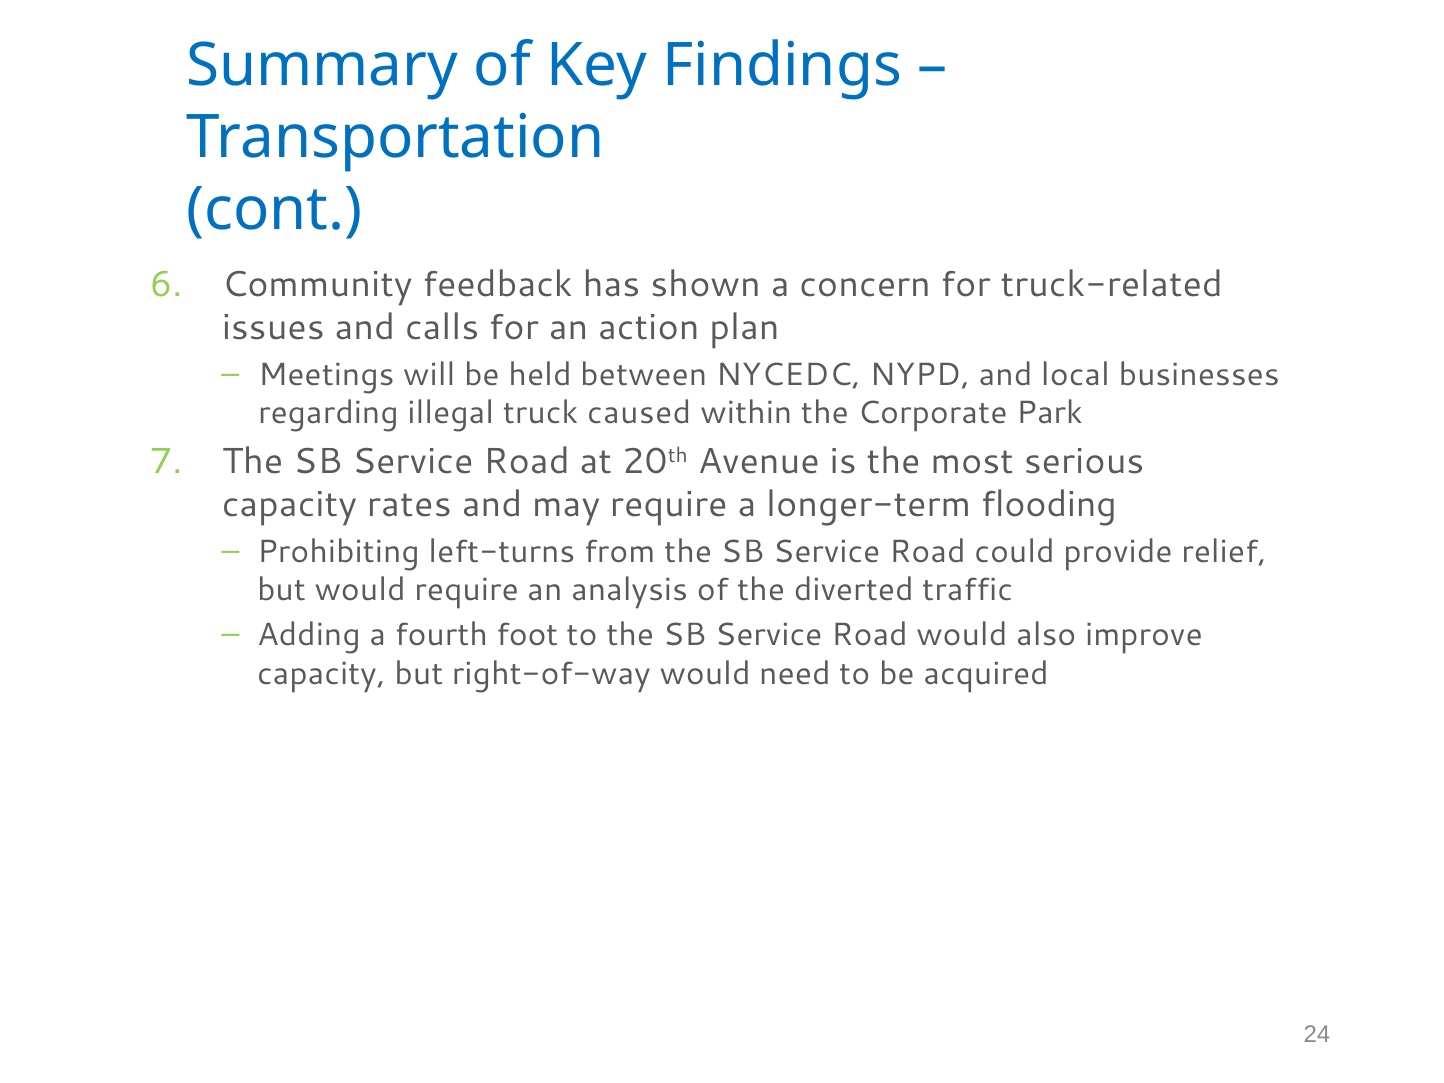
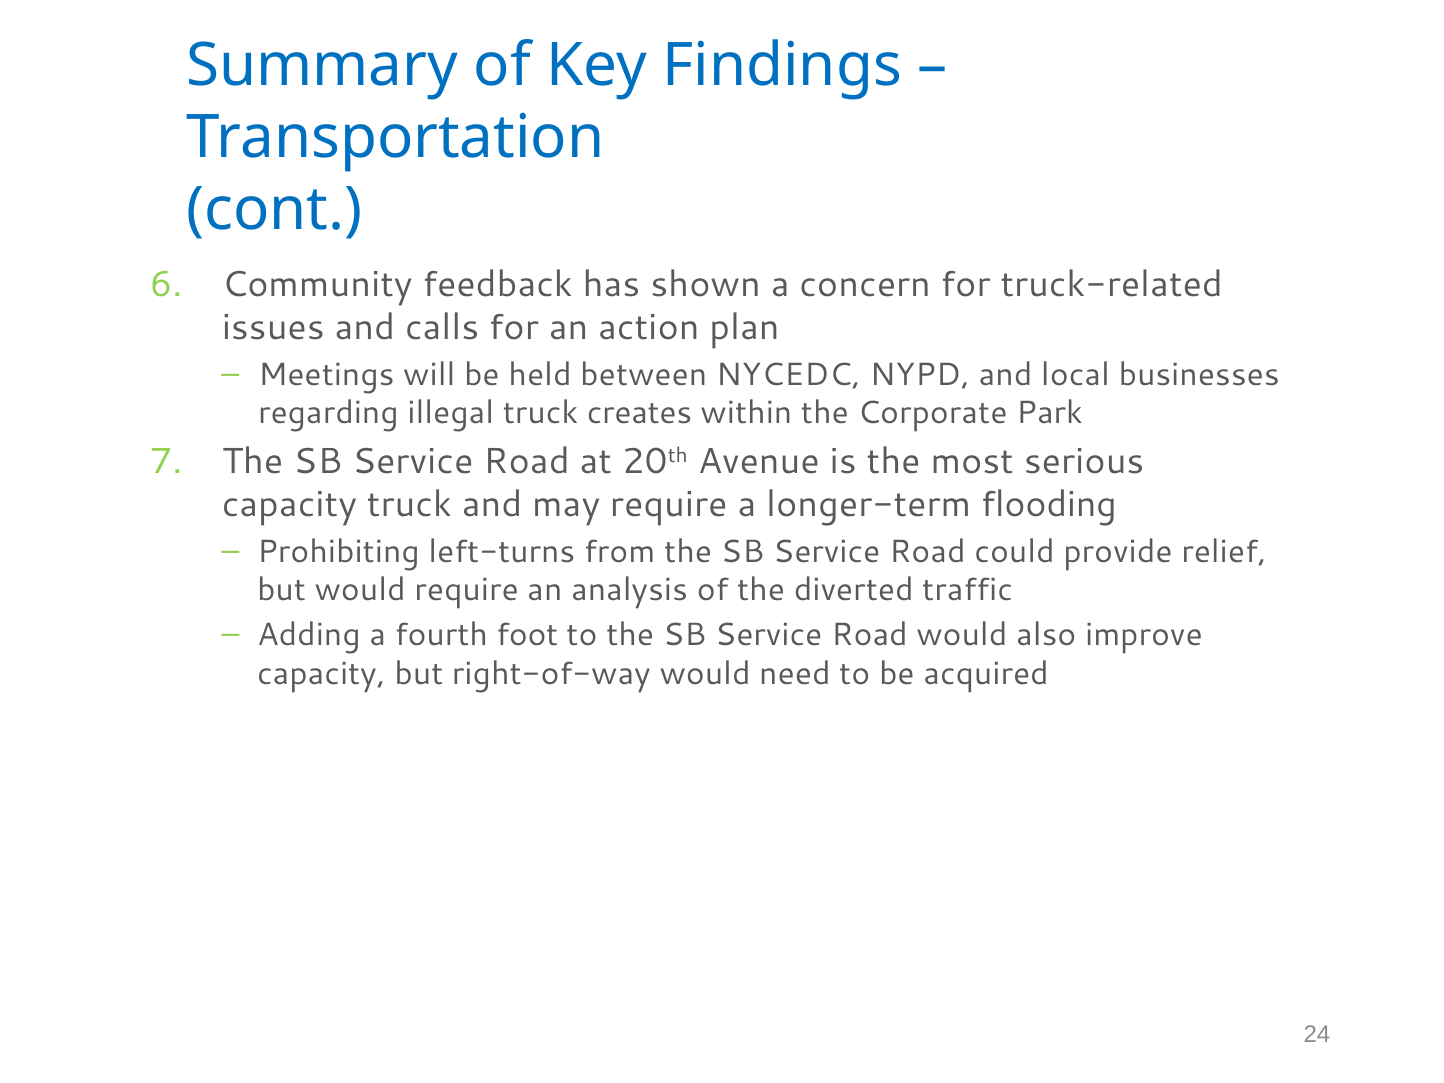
caused: caused -> creates
capacity rates: rates -> truck
